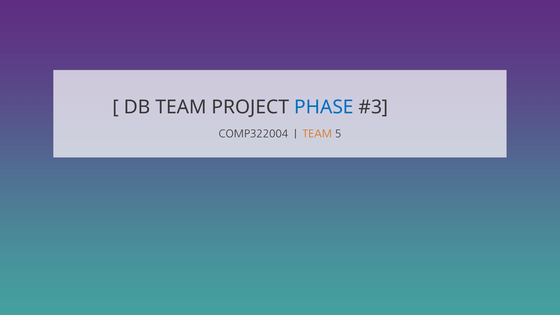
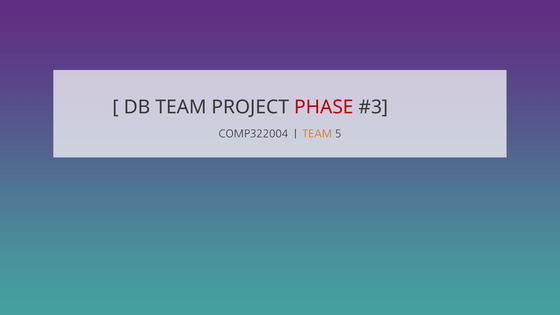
PHASE colour: blue -> red
